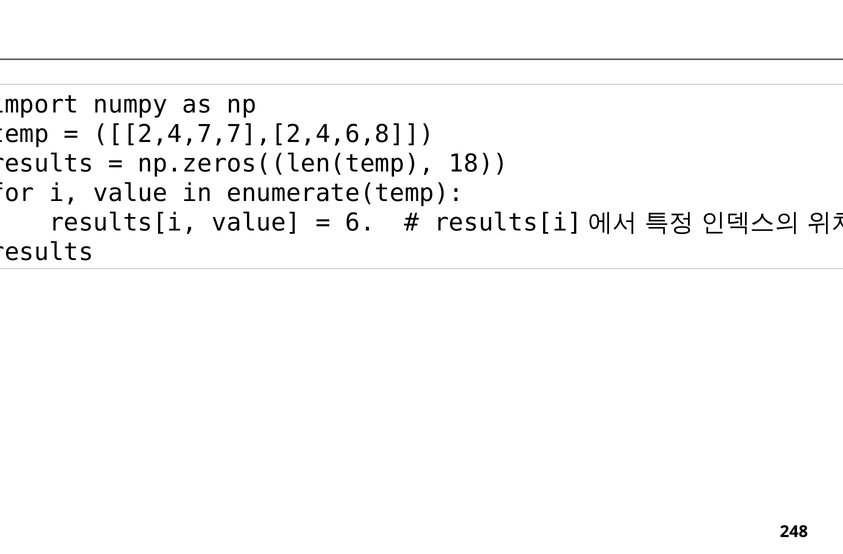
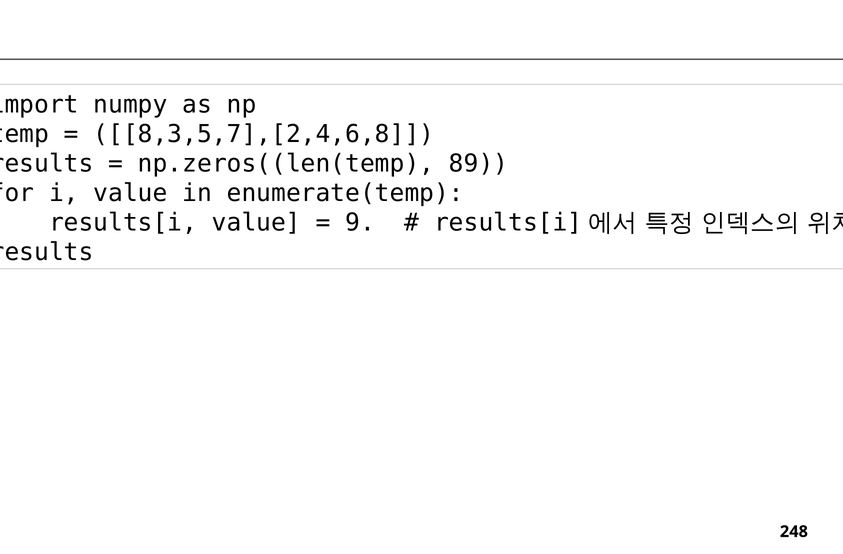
2,4,7,7],[2,4,6,8: 2,4,7,7],[2,4,6,8 -> 8,3,5,7],[2,4,6,8
18: 18 -> 89
6: 6 -> 9
